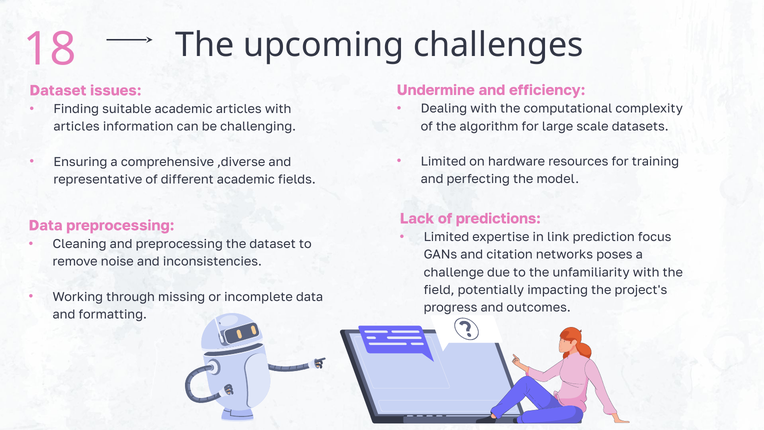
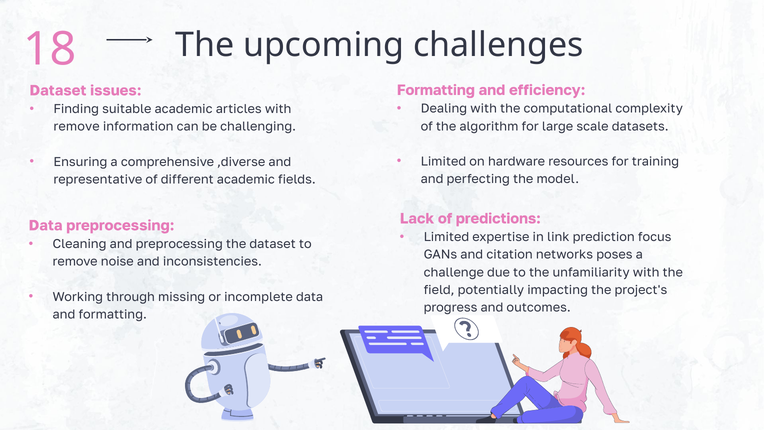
Undermine at (436, 90): Undermine -> Formatting
articles at (77, 127): articles -> remove
